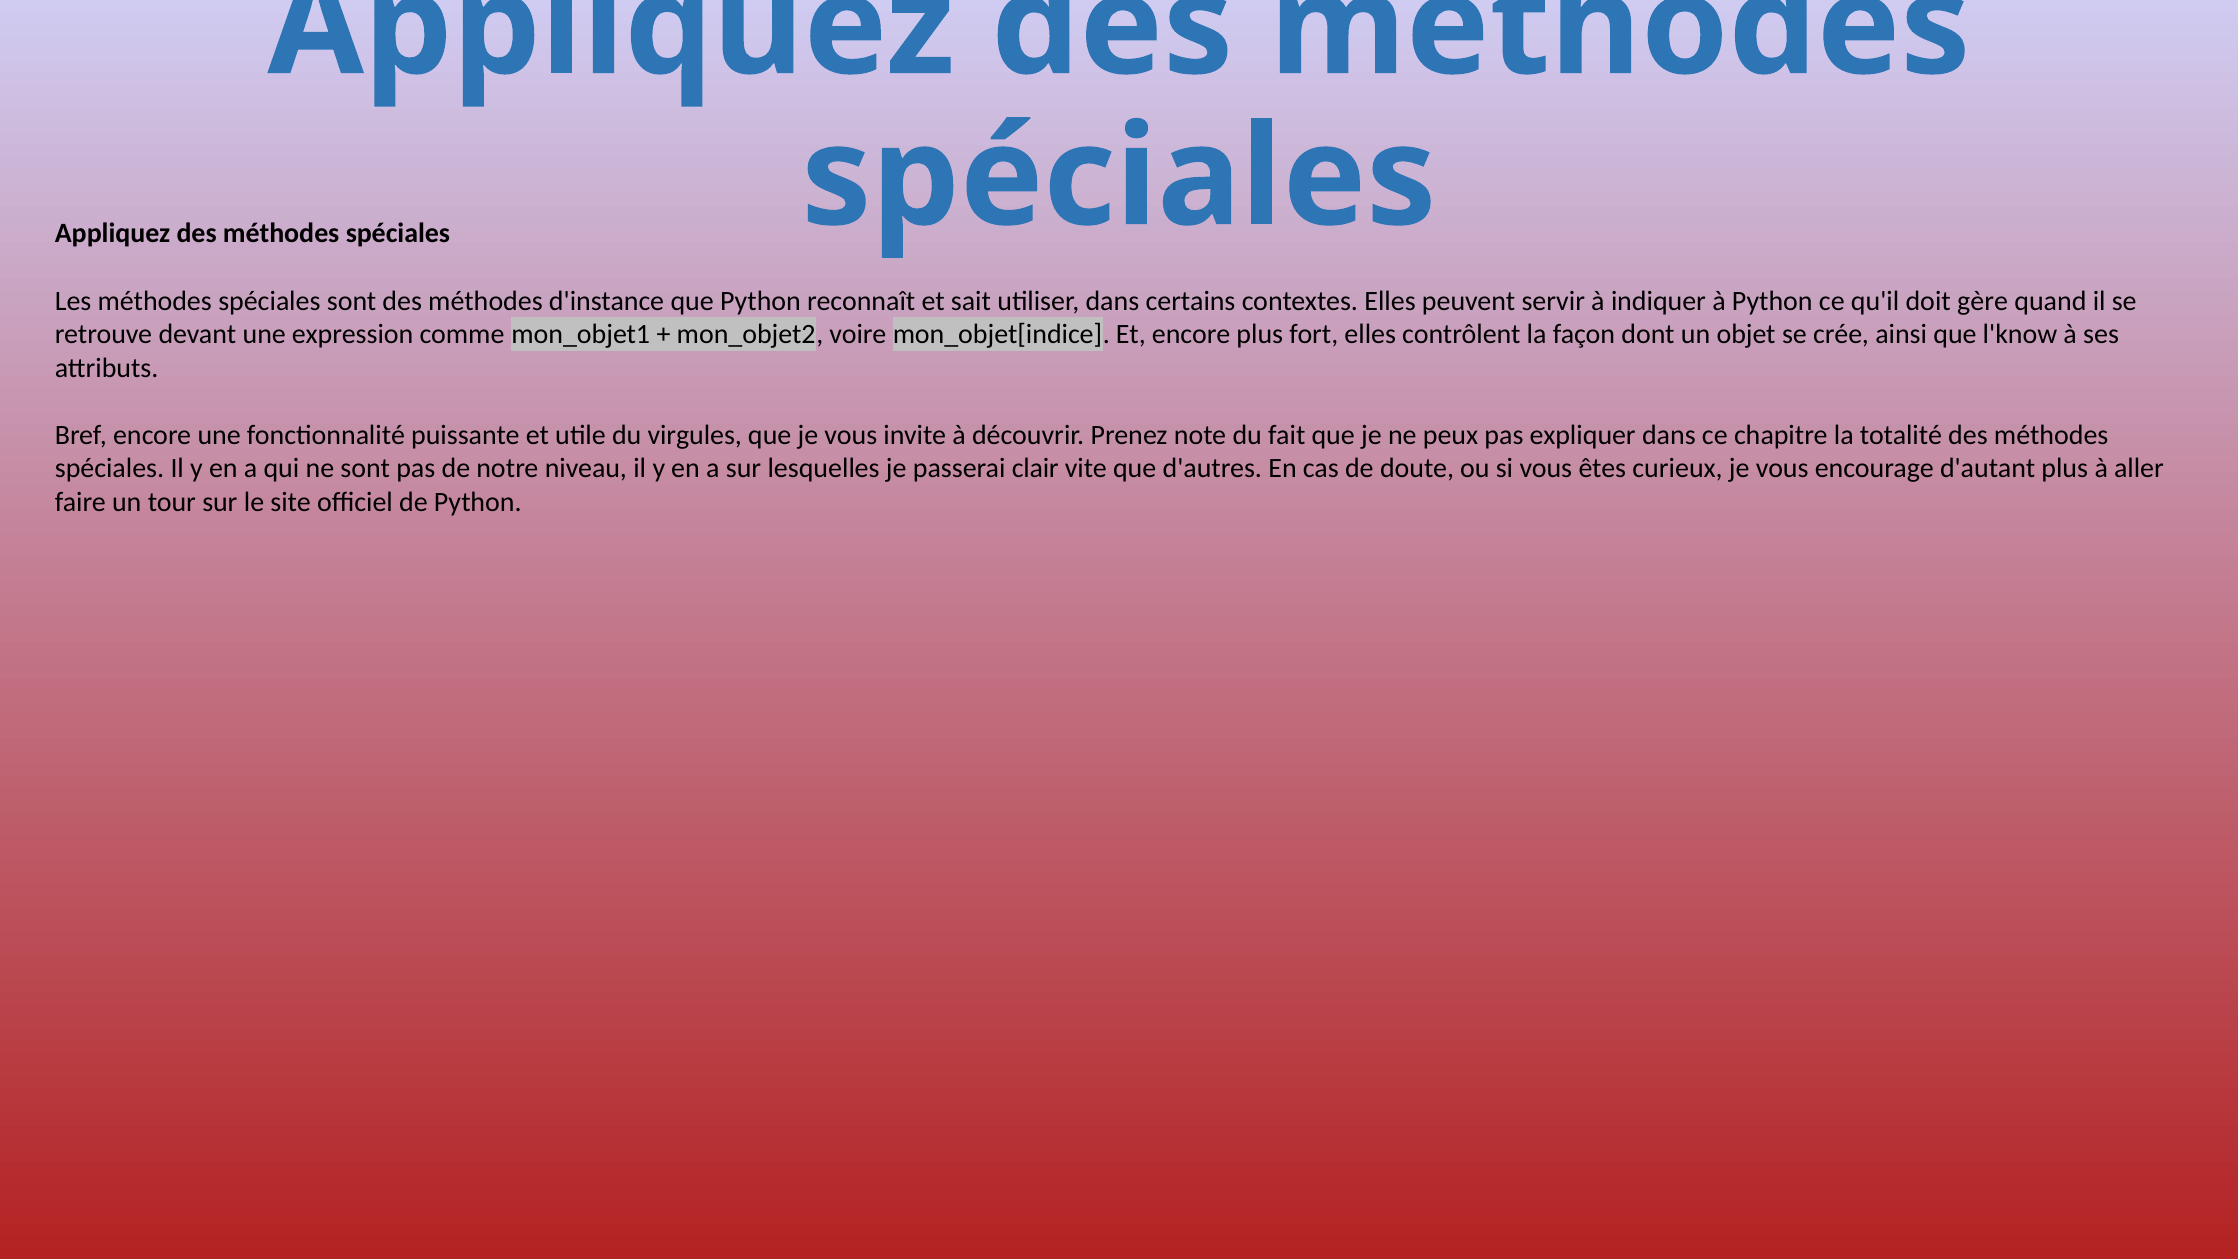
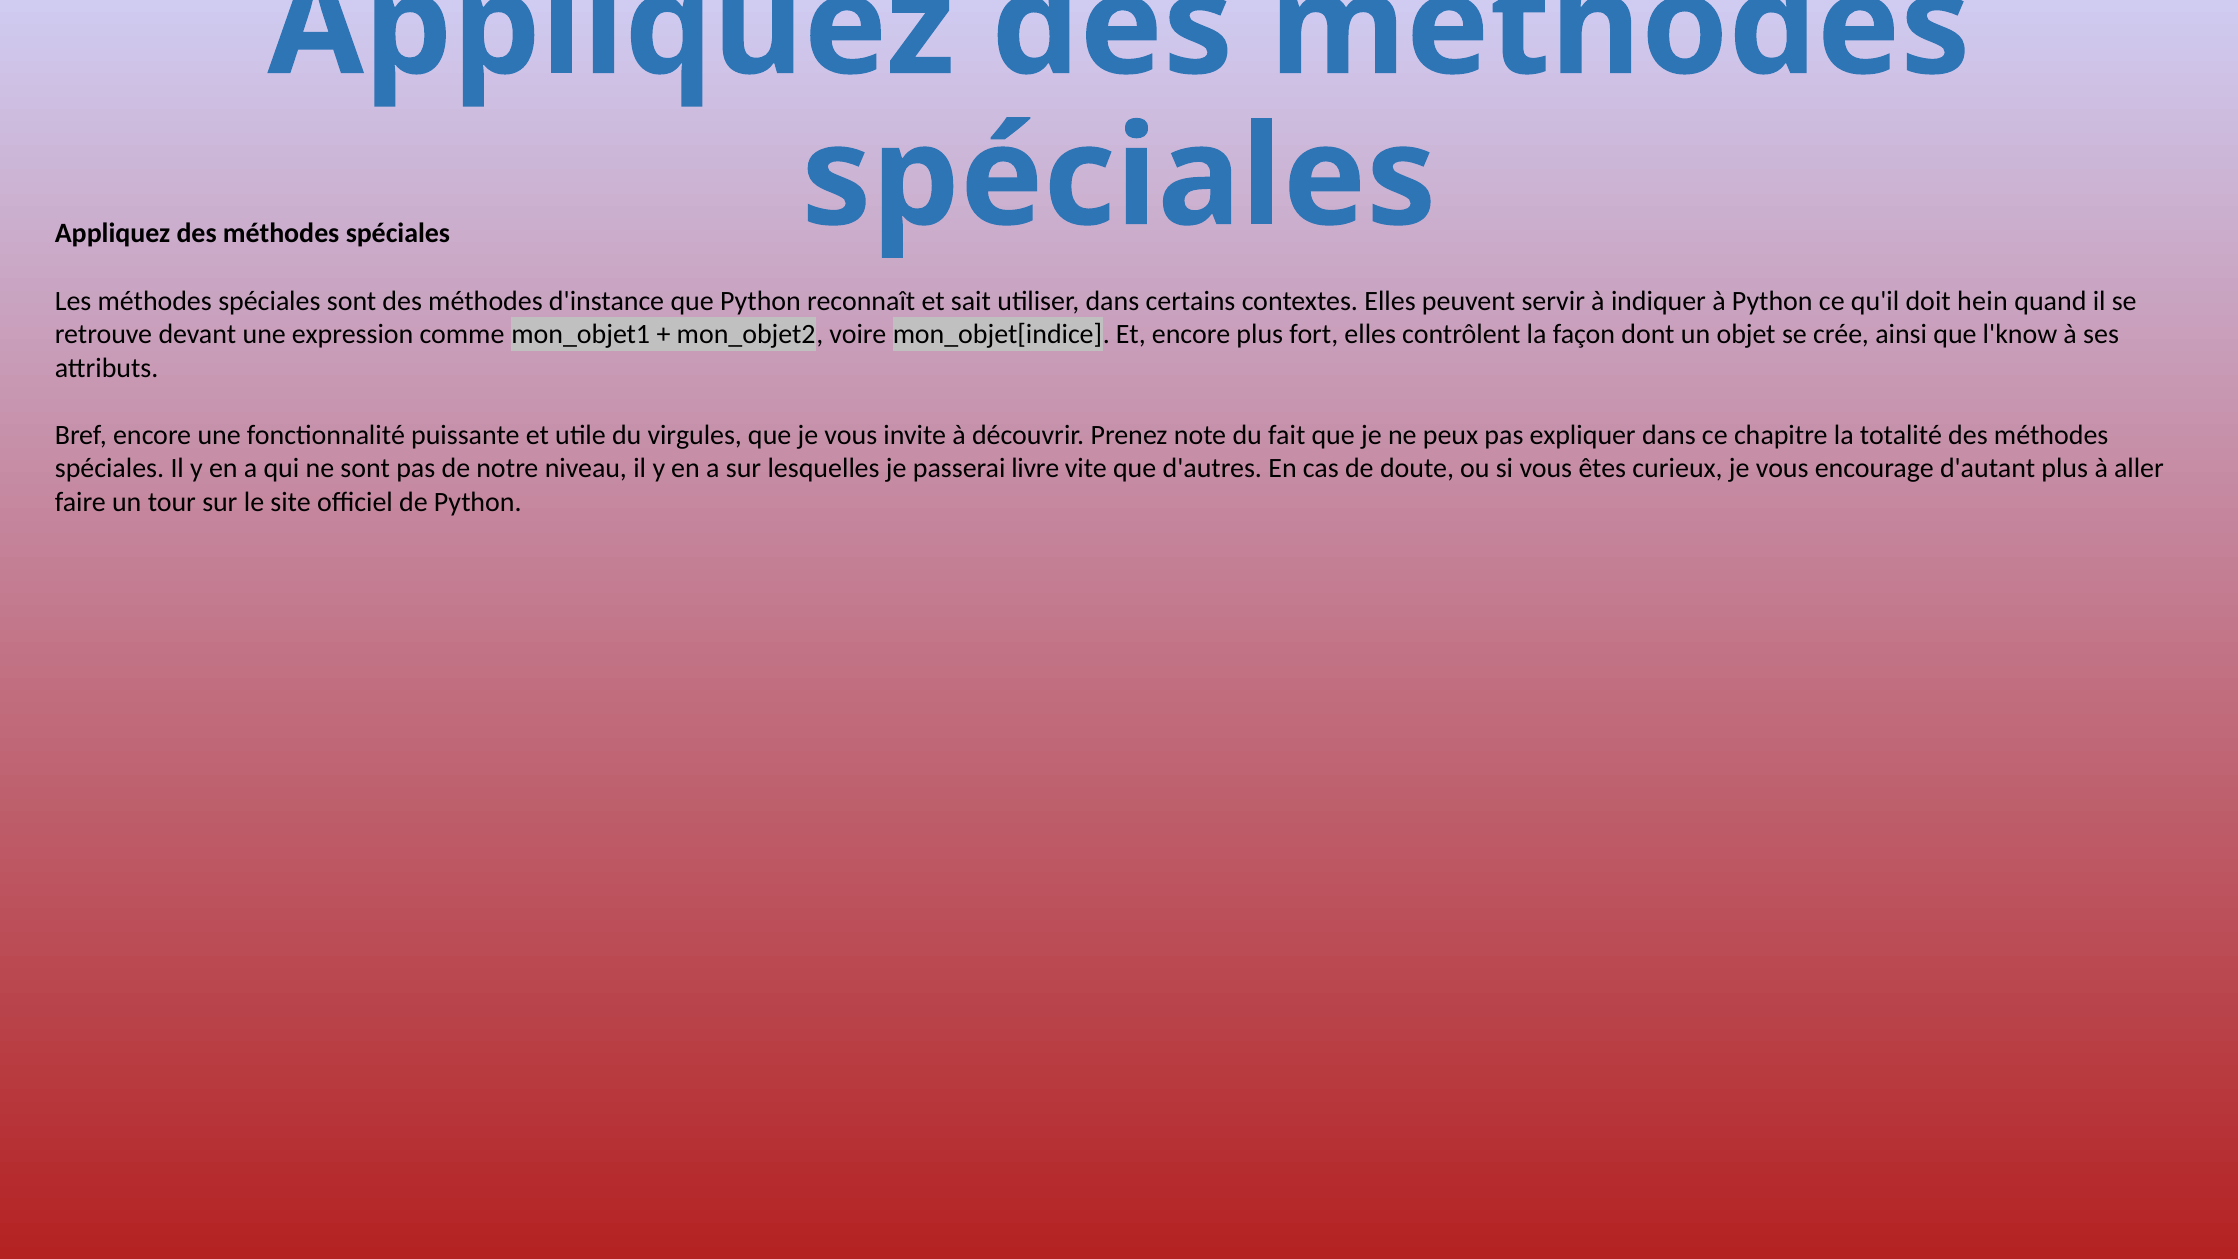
gère: gère -> hein
clair: clair -> livre
